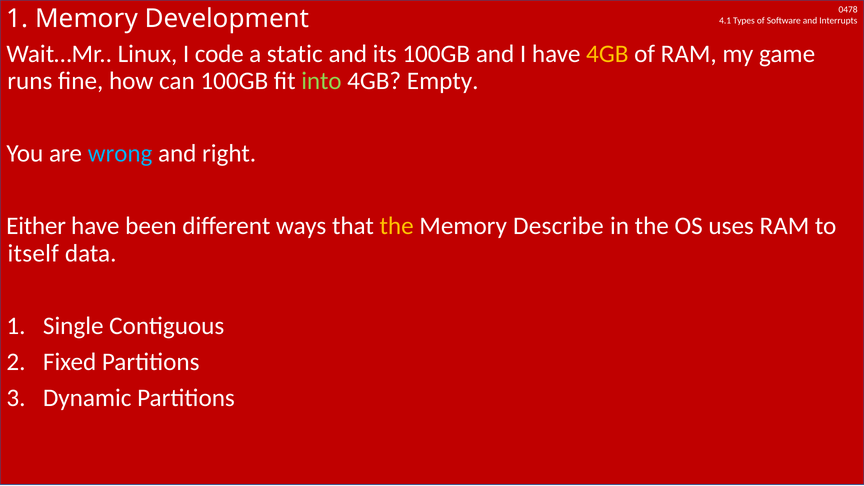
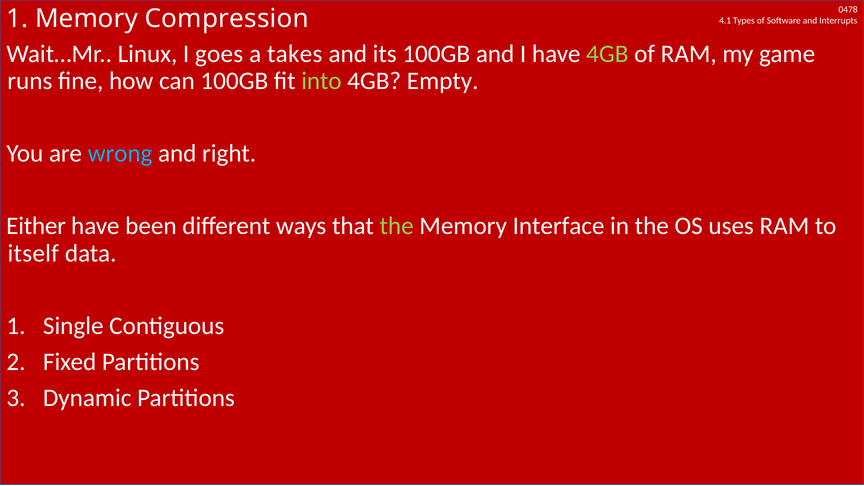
Development: Development -> Compression
code: code -> goes
static: static -> takes
4GB at (607, 54) colour: yellow -> light green
the at (397, 226) colour: yellow -> light green
Describe: Describe -> Interface
